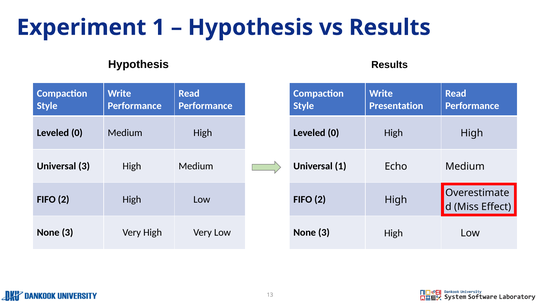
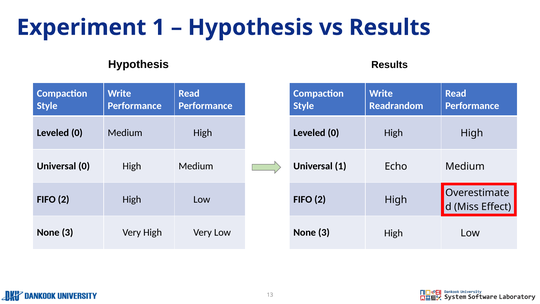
Presentation: Presentation -> Readrandom
Universal 3: 3 -> 0
